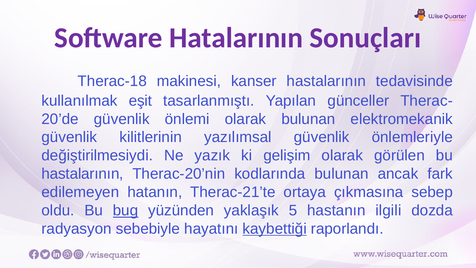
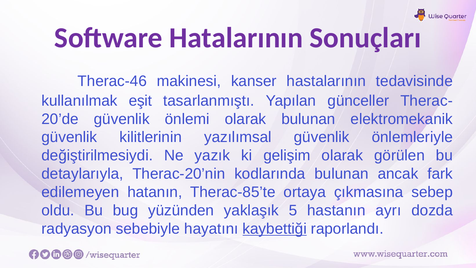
Therac-18: Therac-18 -> Therac-46
hastalarının at (83, 174): hastalarının -> detaylarıyla
Therac-21’te: Therac-21’te -> Therac-85’te
bug underline: present -> none
ilgili: ilgili -> ayrı
